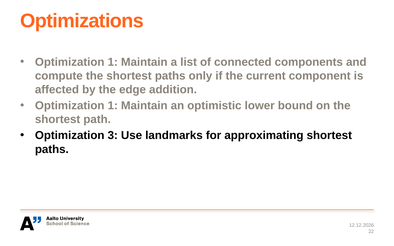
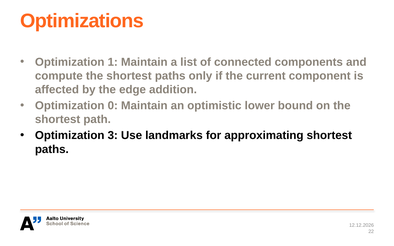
1 at (113, 106): 1 -> 0
